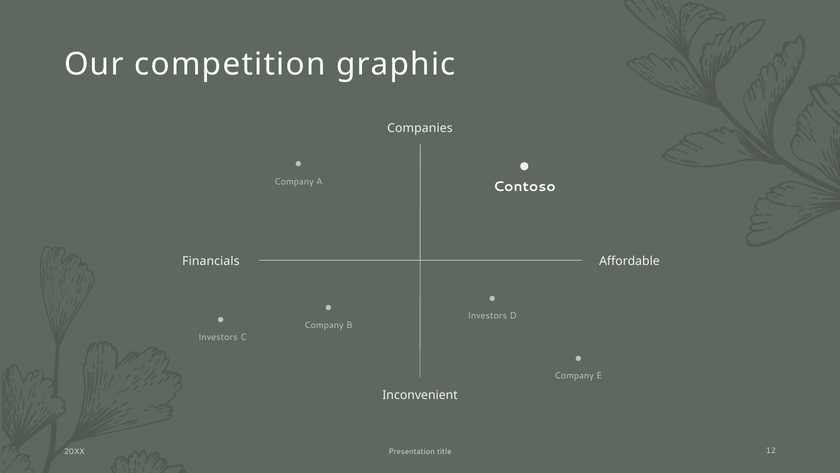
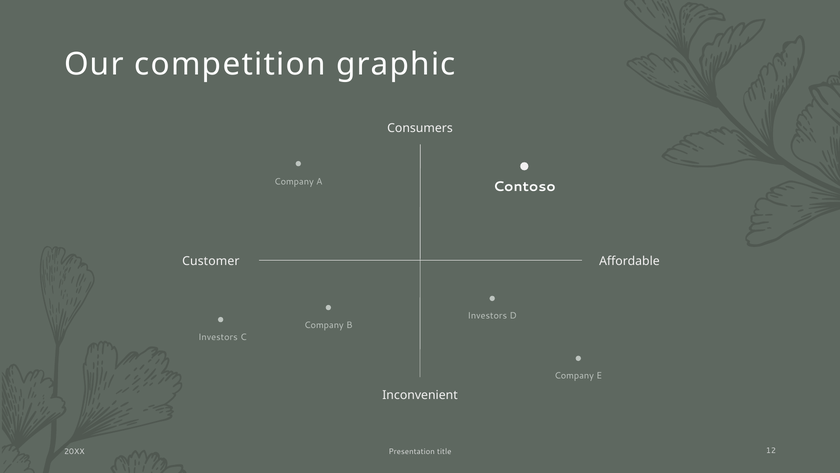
Companies: Companies -> Consumers
Financials: Financials -> Customer
